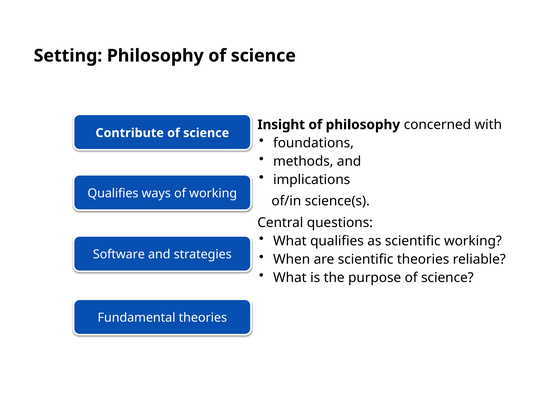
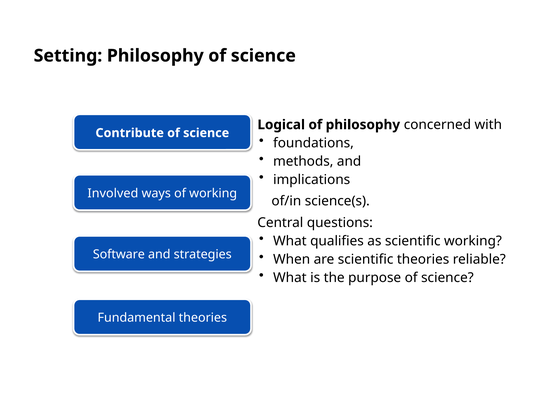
Insight: Insight -> Logical
Qualifies at (113, 194): Qualifies -> Involved
